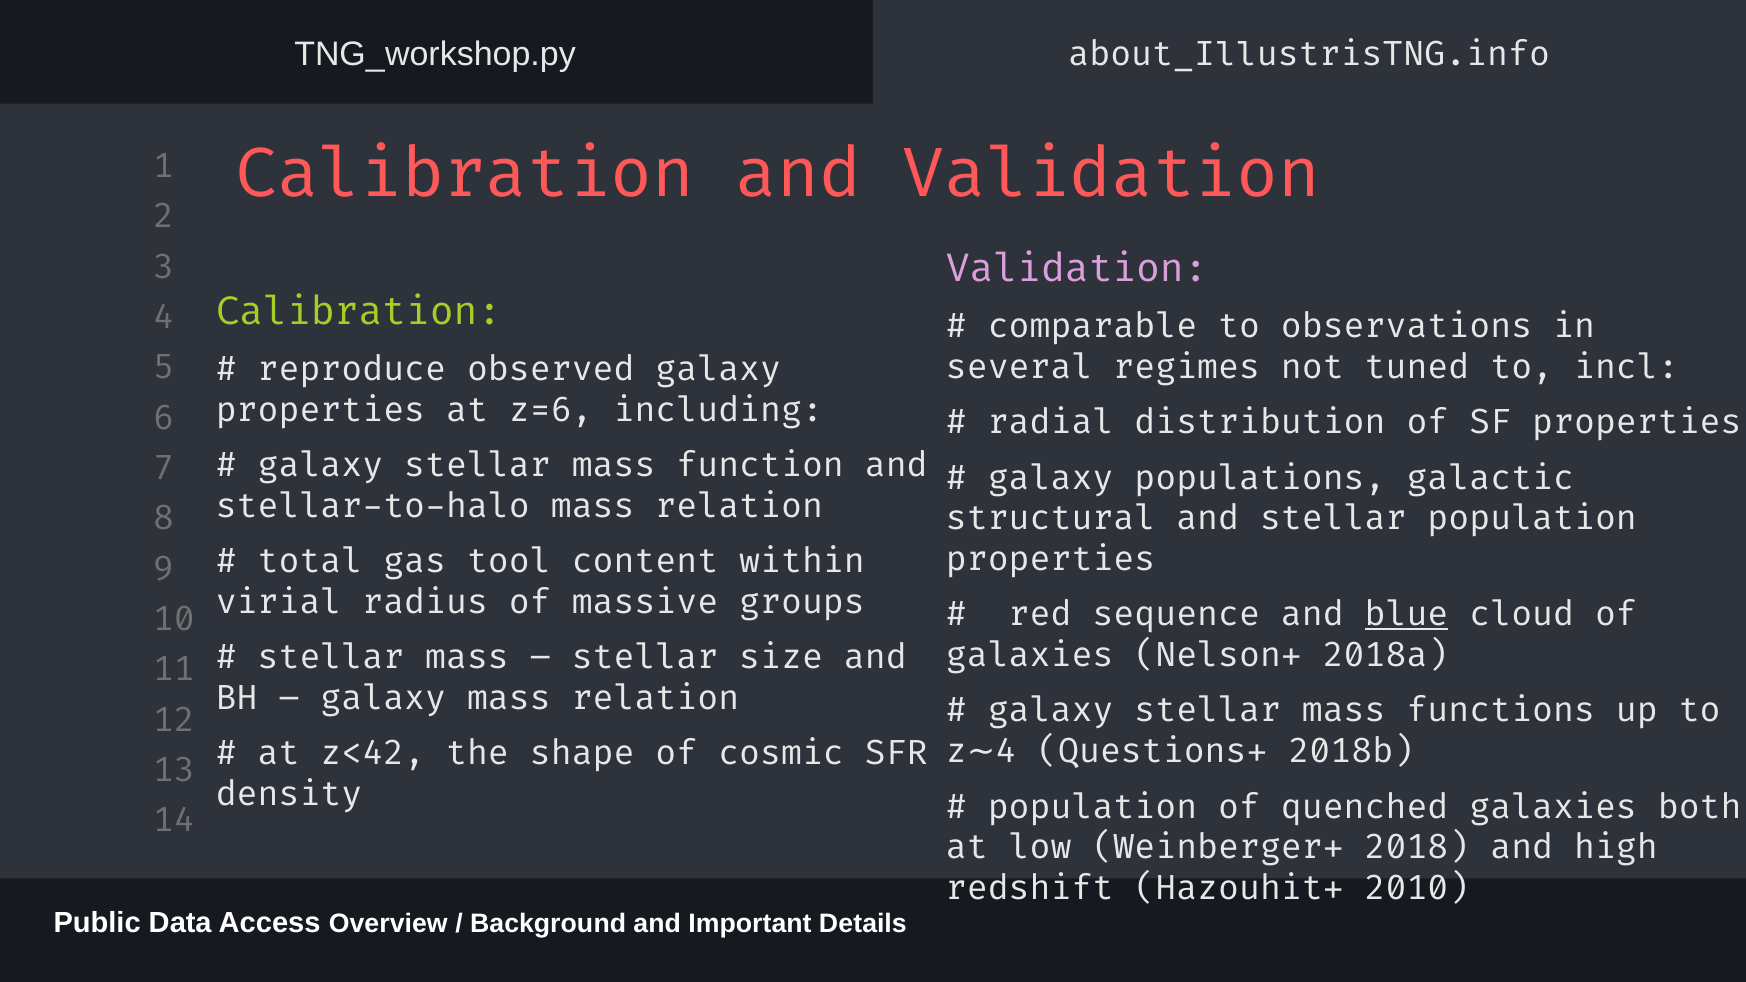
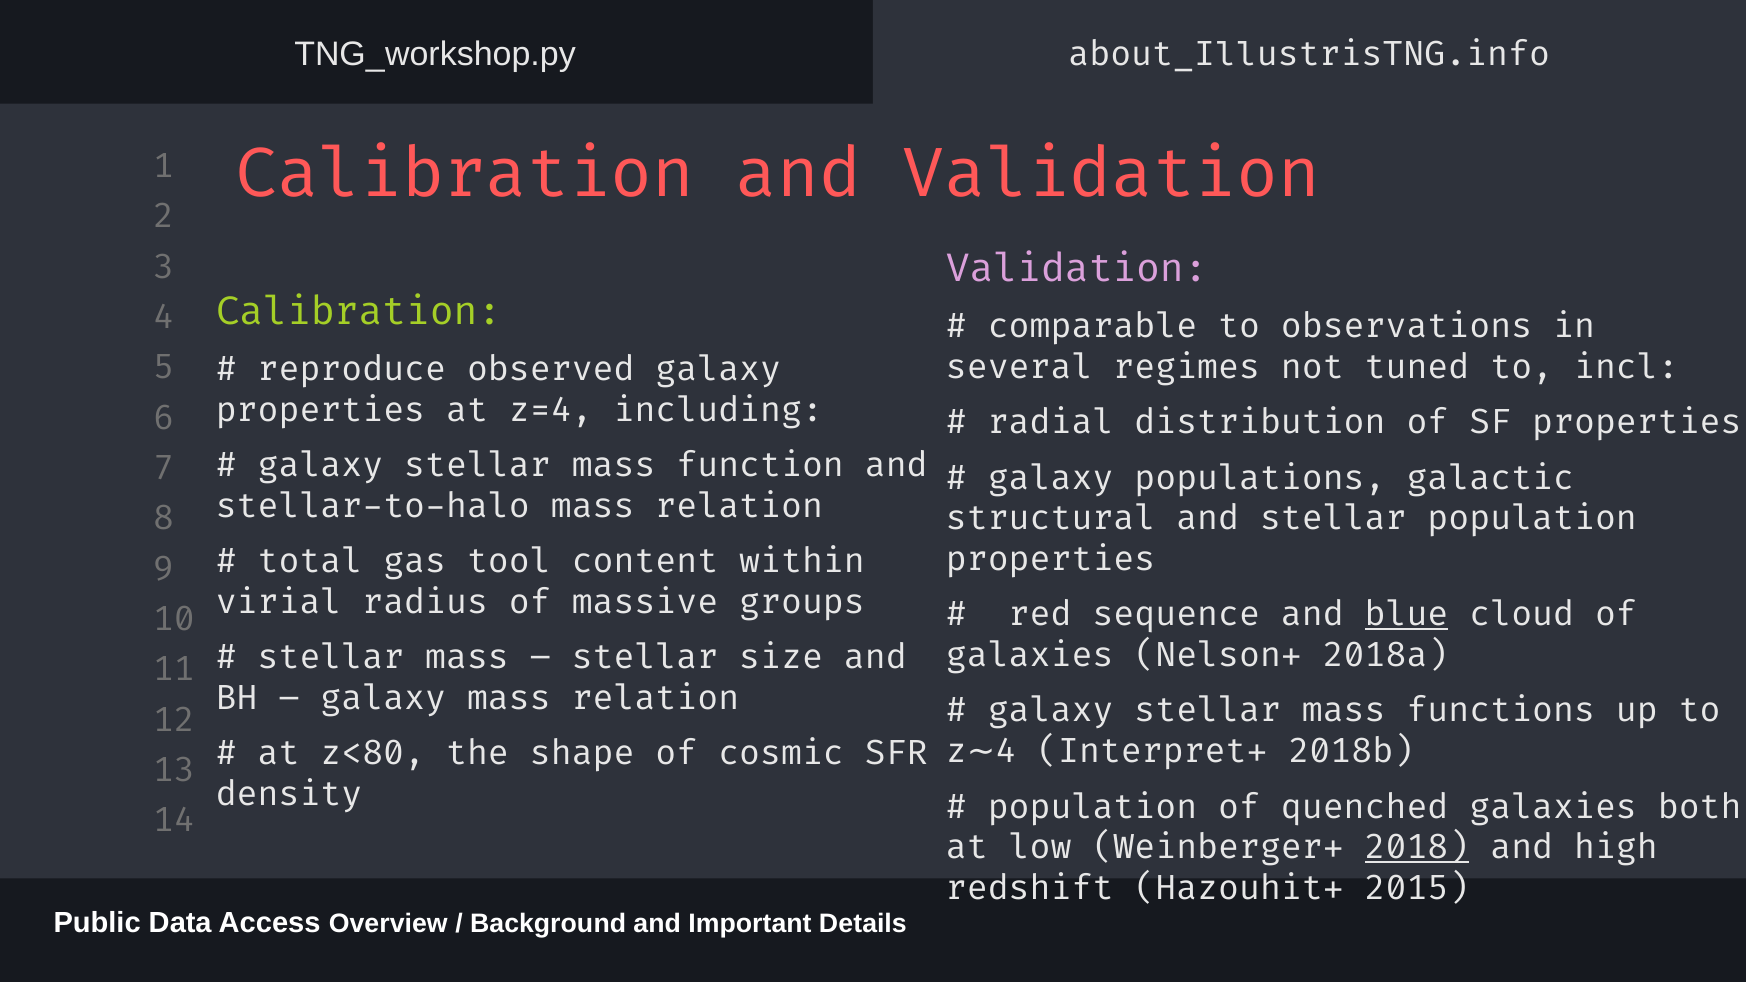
z=6: z=6 -> z=4
Questions+: Questions+ -> Interpret+
z<42: z<42 -> z<80
2018 underline: none -> present
2010: 2010 -> 2015
